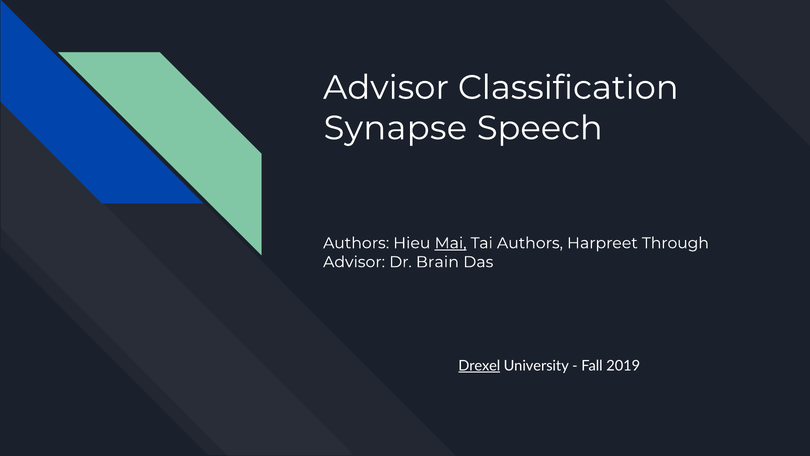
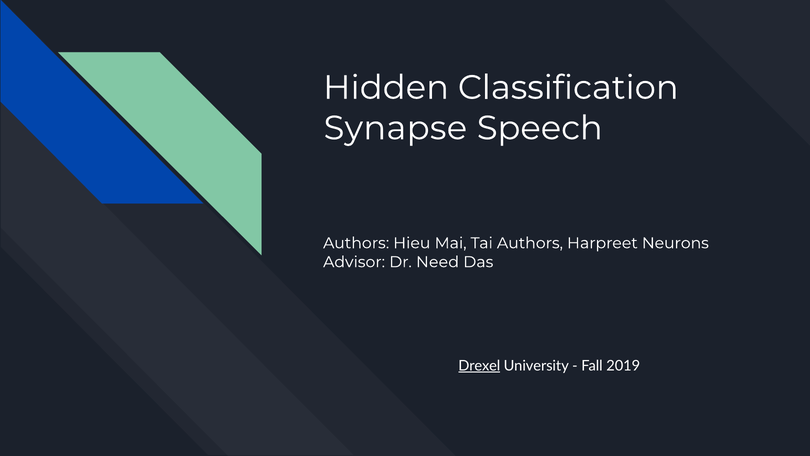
Advisor at (386, 88): Advisor -> Hidden
Mai underline: present -> none
Through: Through -> Neurons
Brain: Brain -> Need
